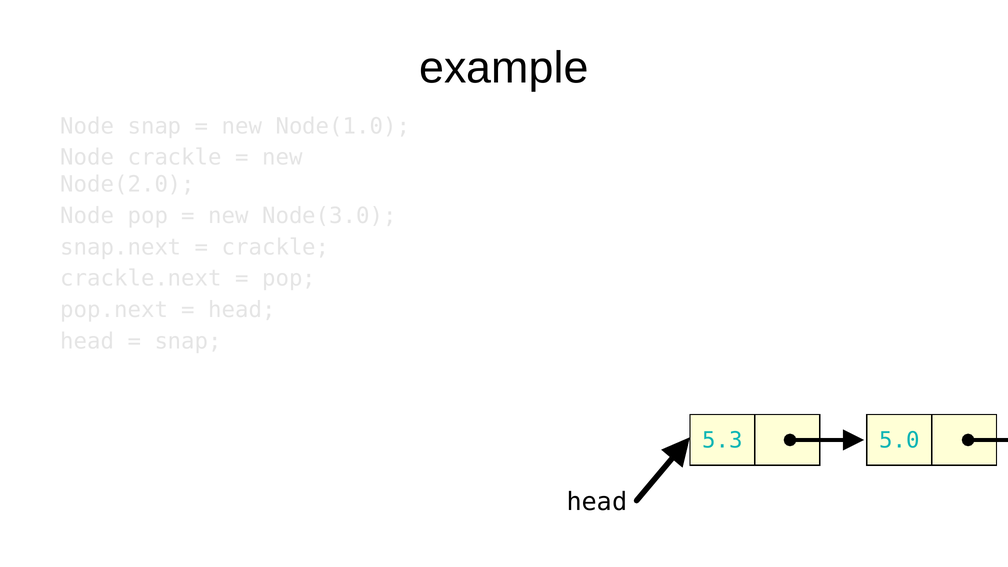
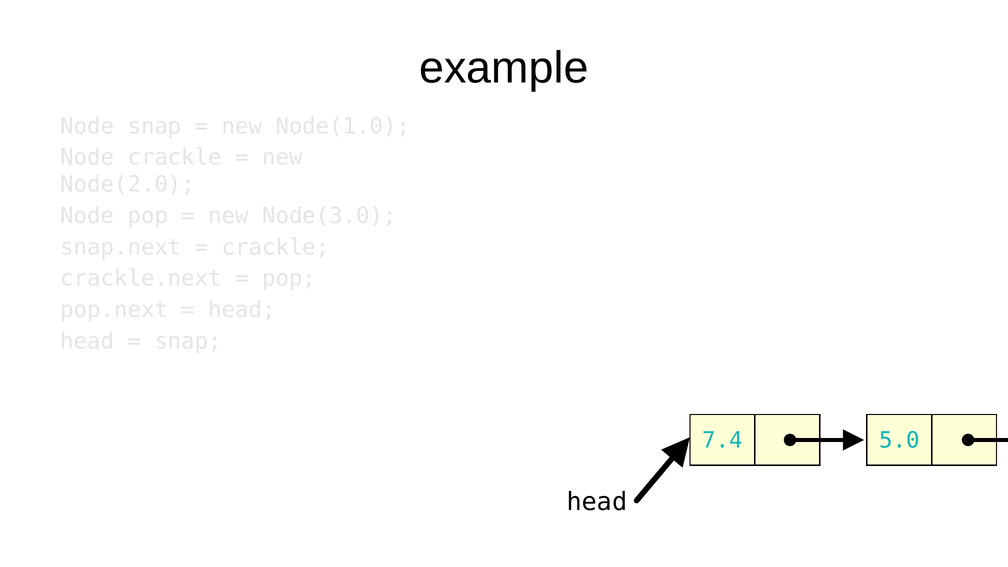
5.3: 5.3 -> 7.4
